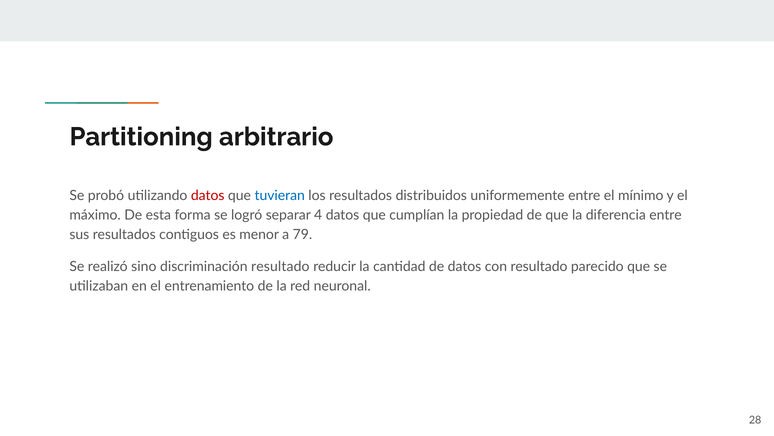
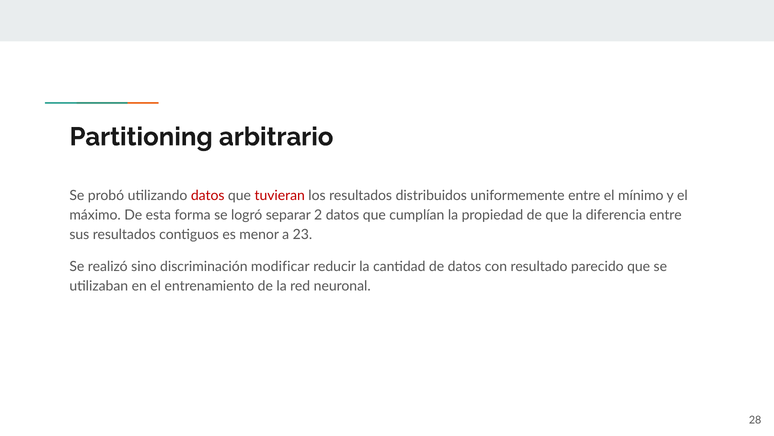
tuvieran colour: blue -> red
4: 4 -> 2
79: 79 -> 23
discriminación resultado: resultado -> modificar
